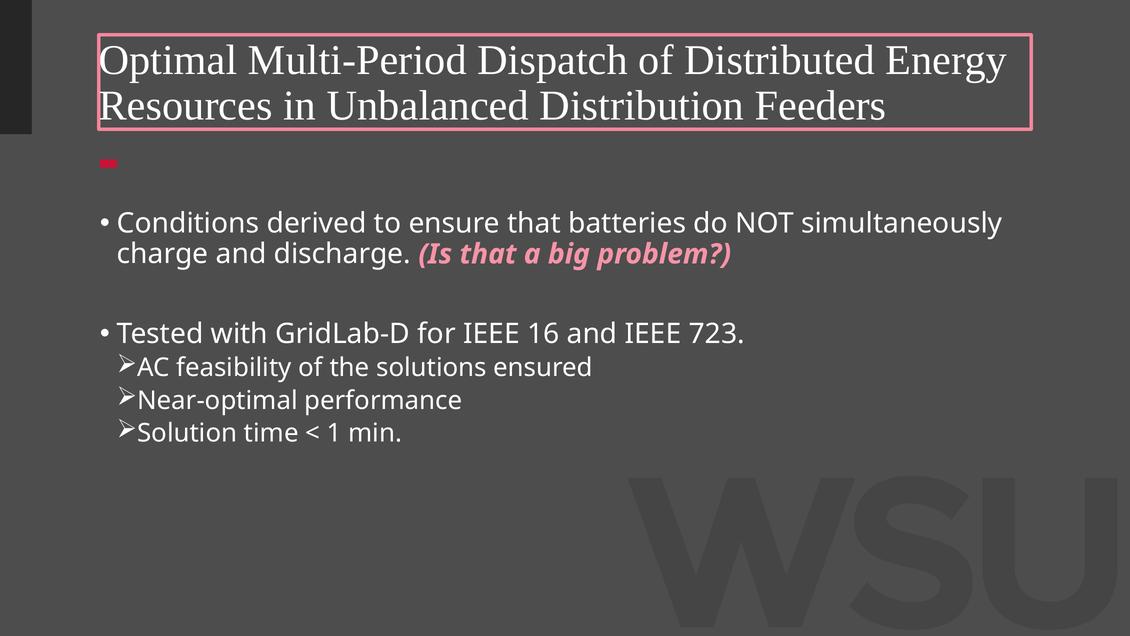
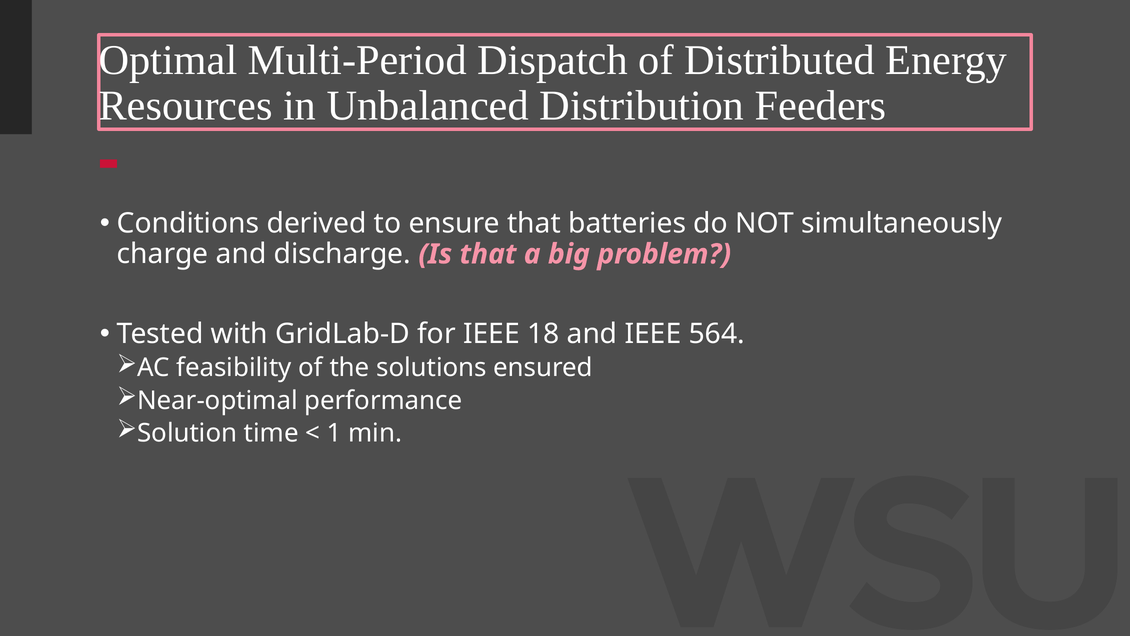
16: 16 -> 18
723: 723 -> 564
